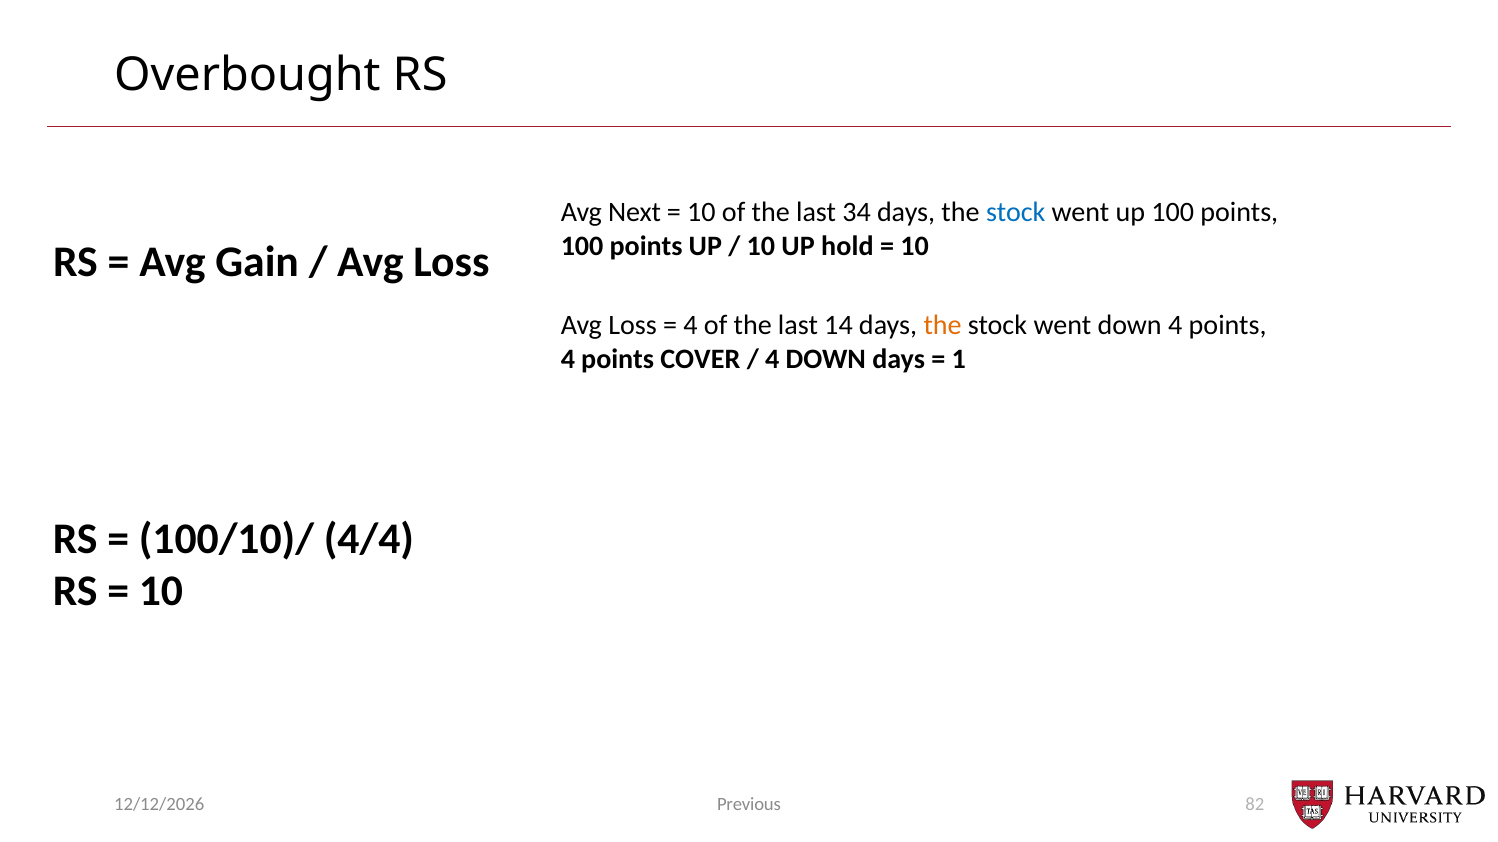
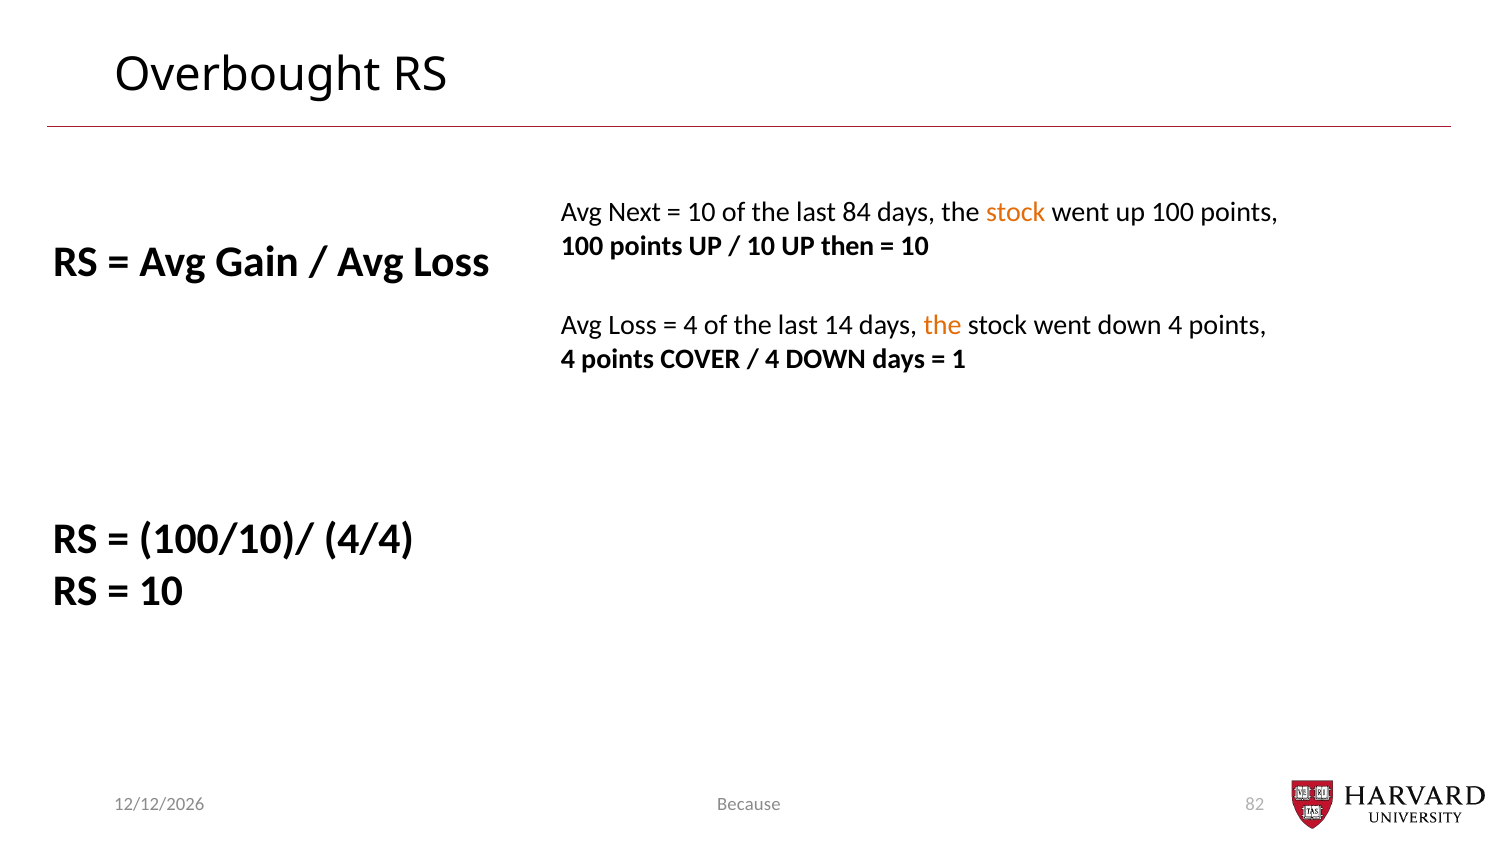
34: 34 -> 84
stock at (1016, 213) colour: blue -> orange
hold: hold -> then
Previous: Previous -> Because
